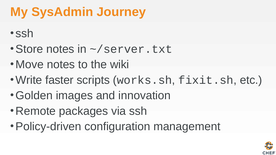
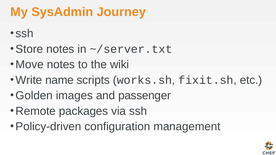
faster: faster -> name
innovation: innovation -> passenger
